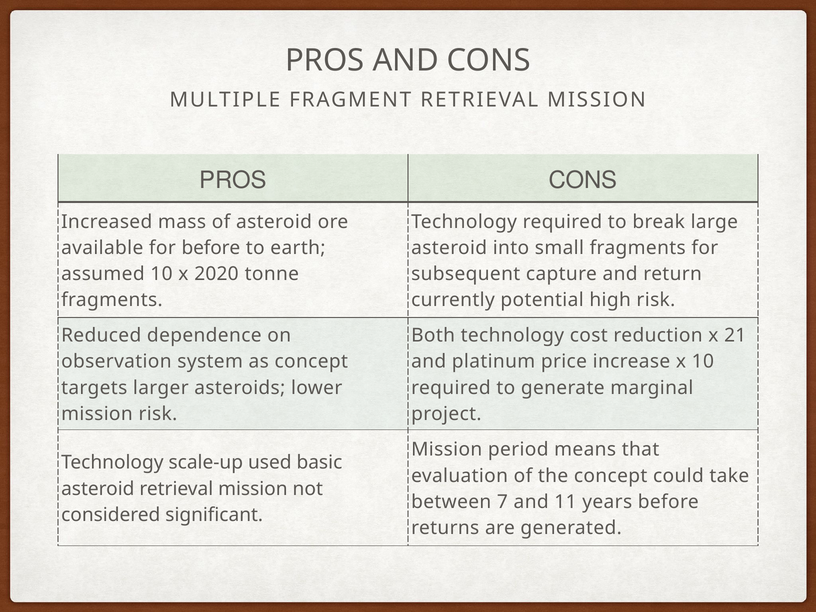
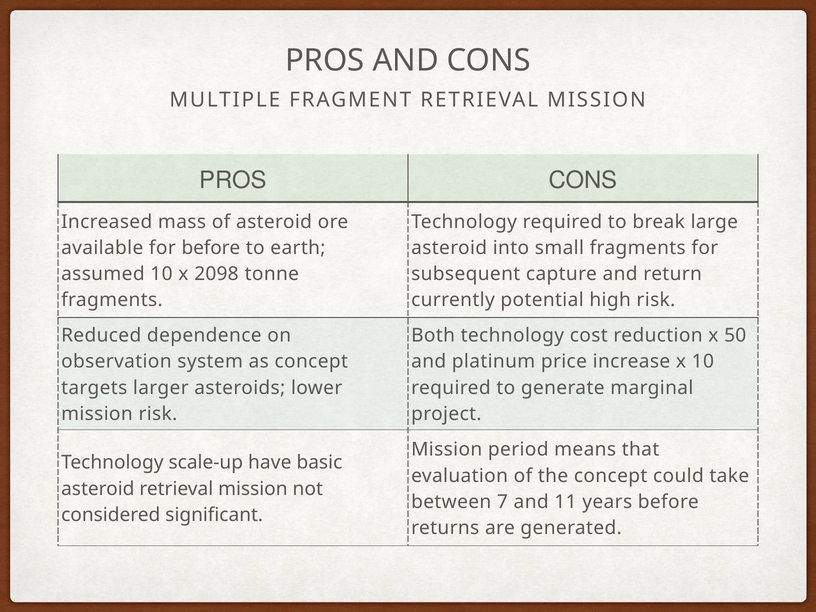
2020: 2020 -> 2098
21: 21 -> 50
used: used -> have
